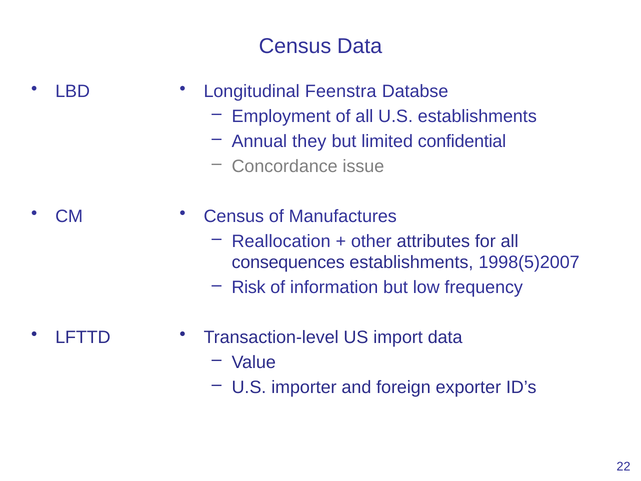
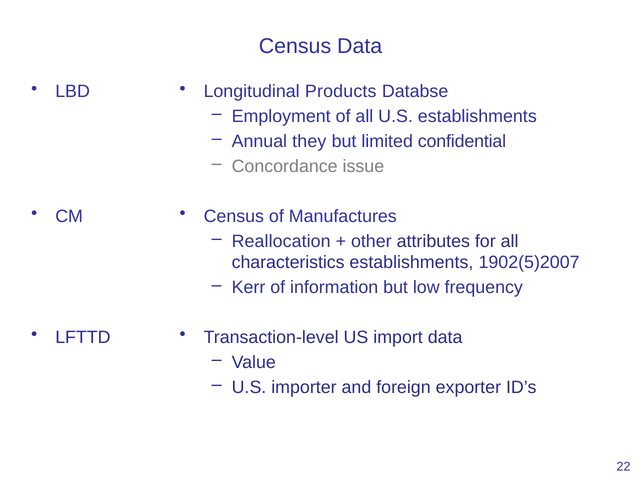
Feenstra: Feenstra -> Products
consequences: consequences -> characteristics
1998(5)2007: 1998(5)2007 -> 1902(5)2007
Risk: Risk -> Kerr
